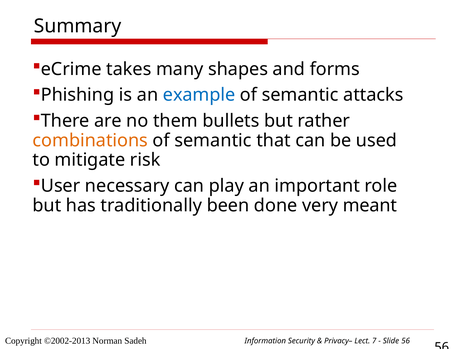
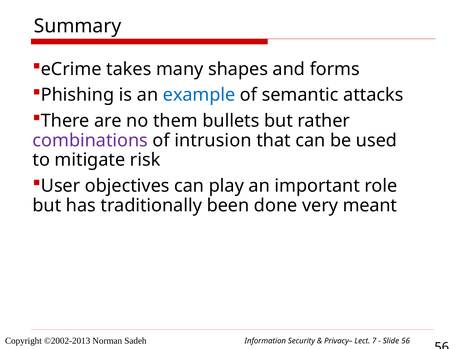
combinations colour: orange -> purple
semantic at (213, 140): semantic -> intrusion
necessary: necessary -> objectives
